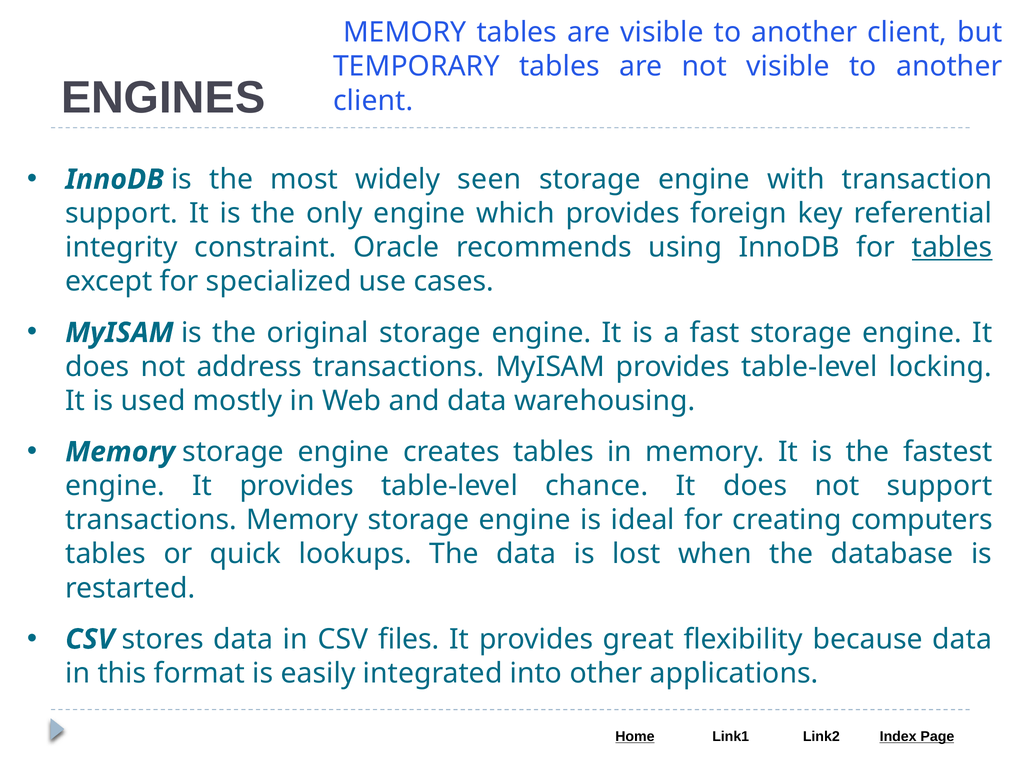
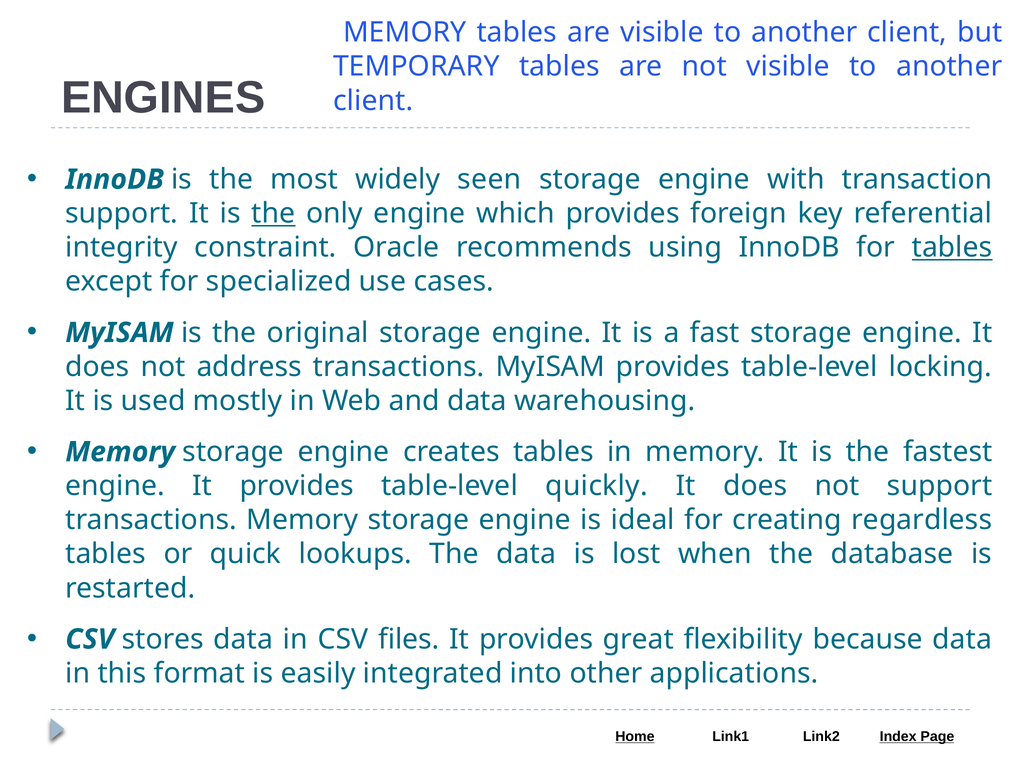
the at (273, 213) underline: none -> present
chance: chance -> quickly
computers: computers -> regardless
